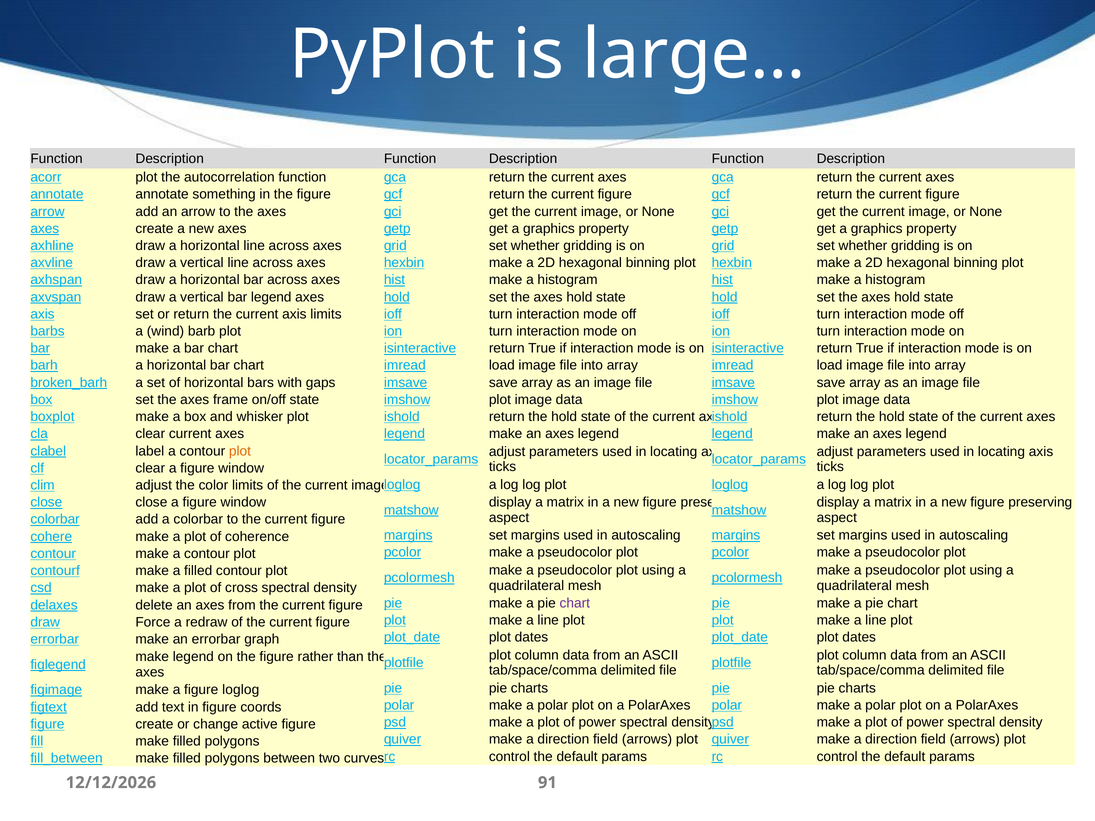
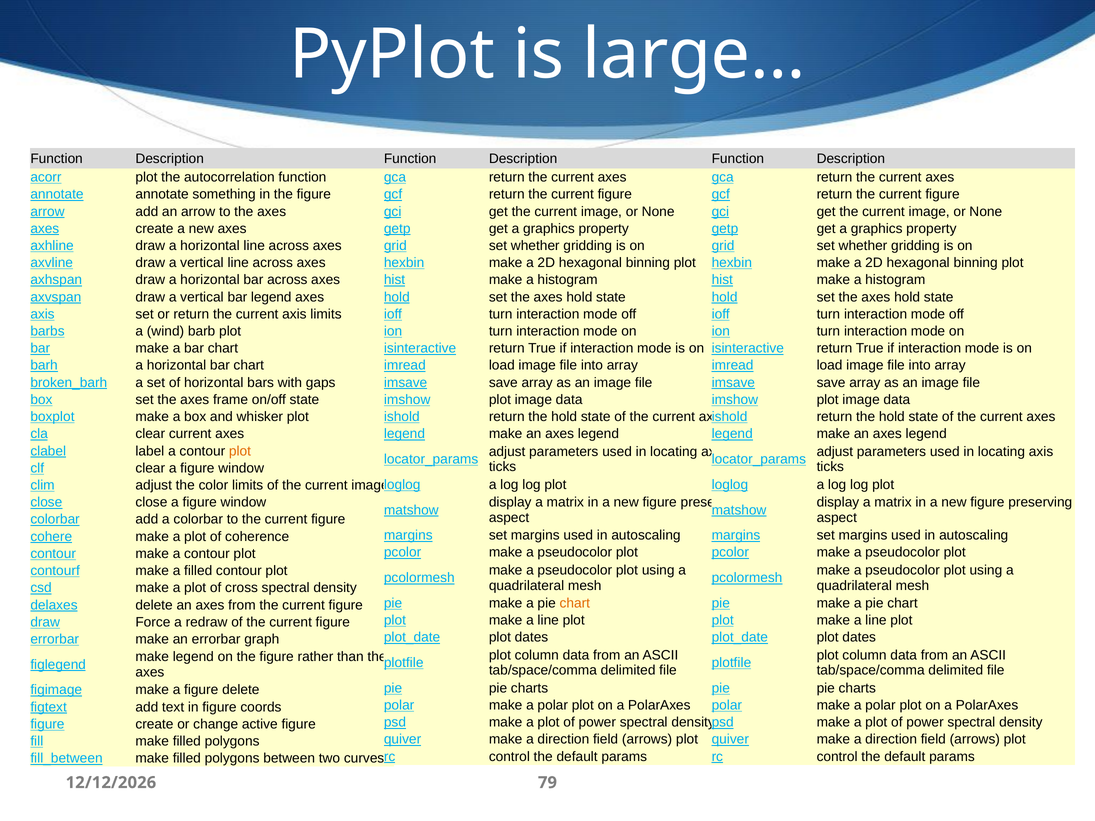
chart at (575, 603) colour: purple -> orange
figure loglog: loglog -> delete
91: 91 -> 79
